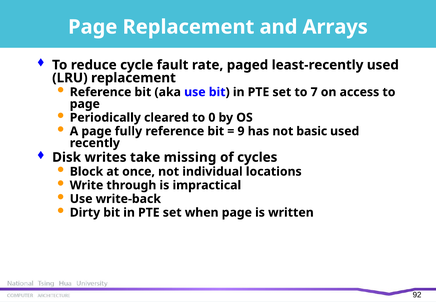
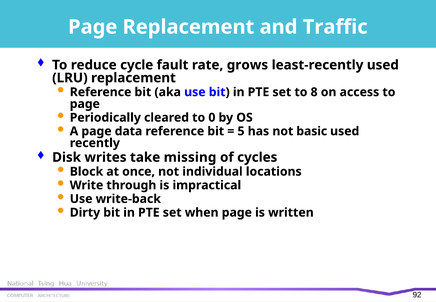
Arrays: Arrays -> Traffic
paged: paged -> grows
7: 7 -> 8
fully: fully -> data
9: 9 -> 5
